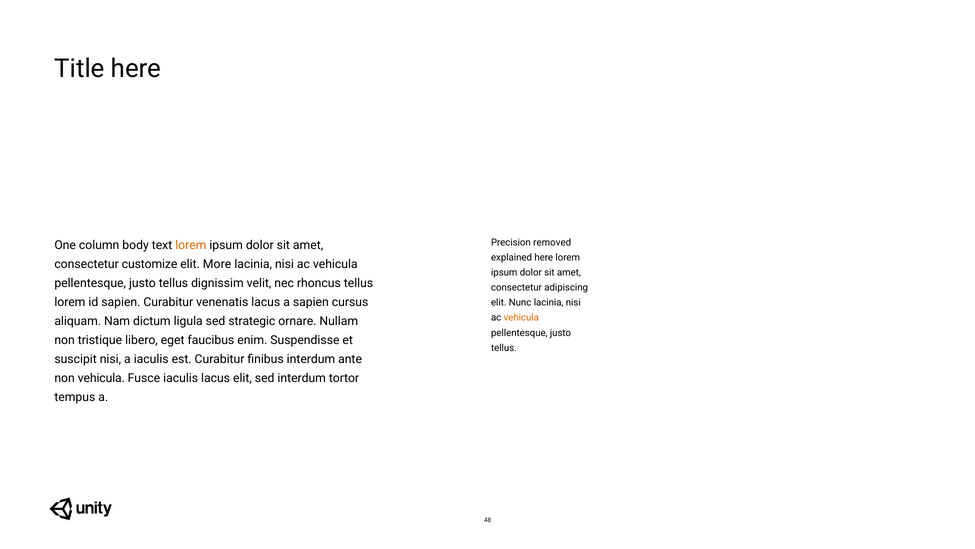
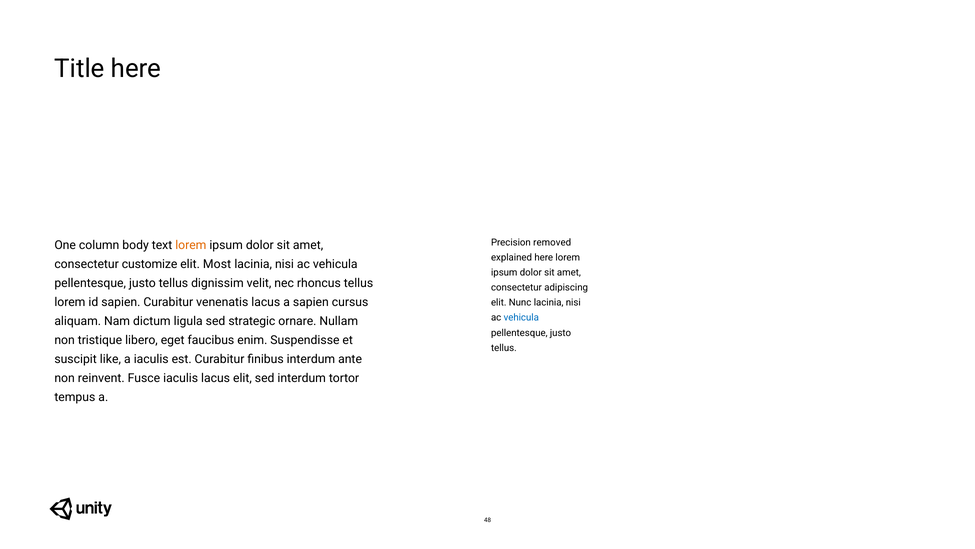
More: More -> Most
vehicula at (521, 317) colour: orange -> blue
suscipit nisi: nisi -> like
non vehicula: vehicula -> reinvent
